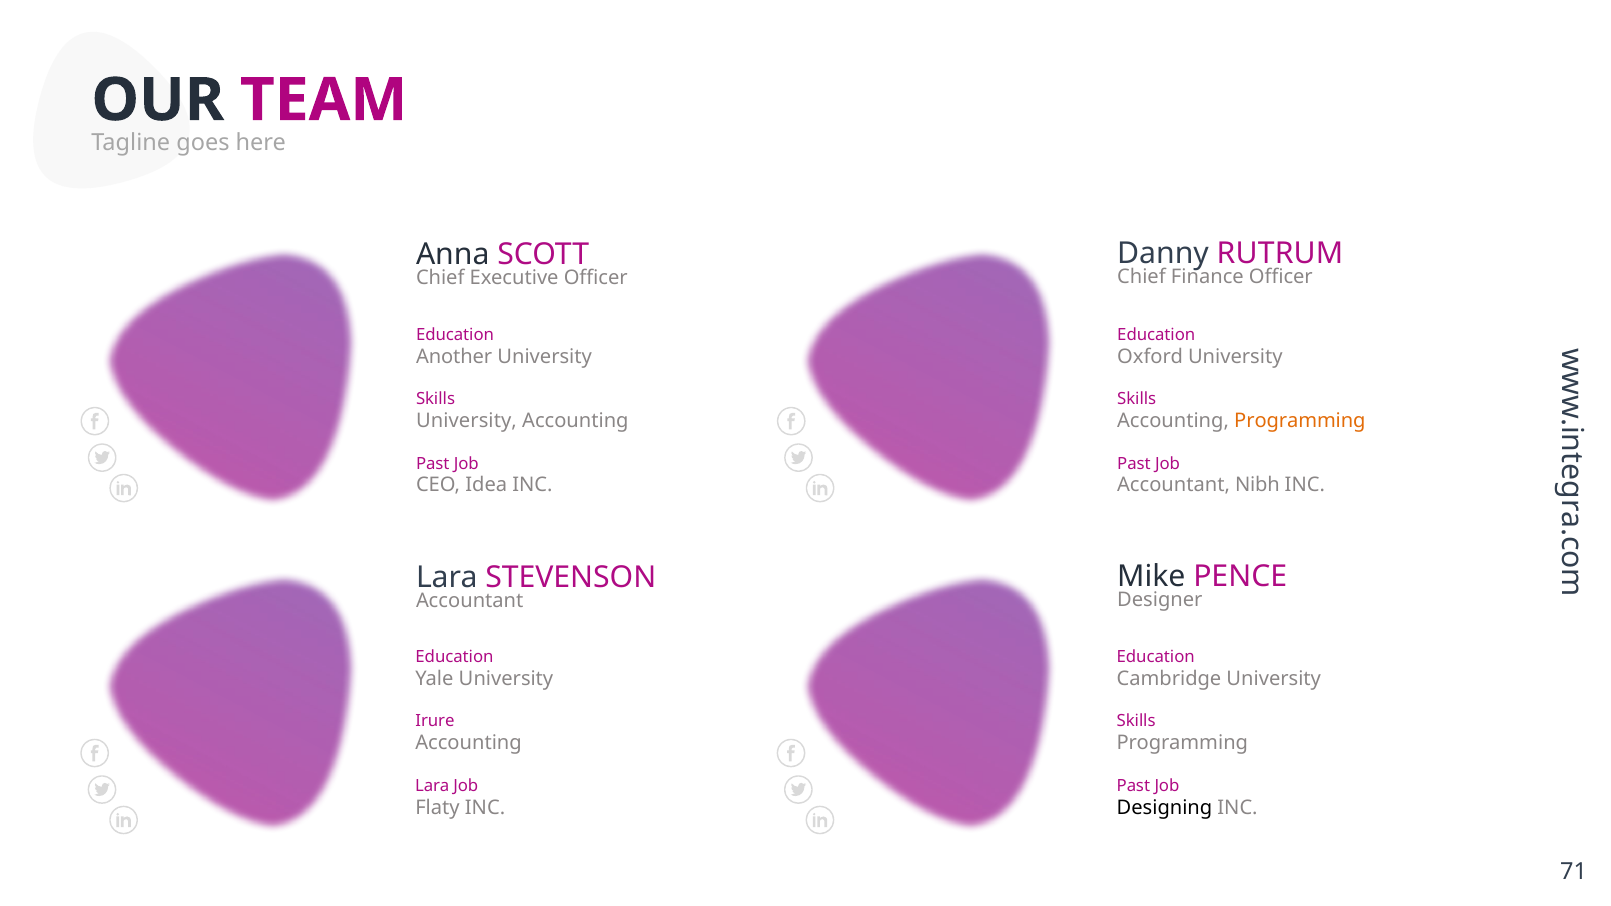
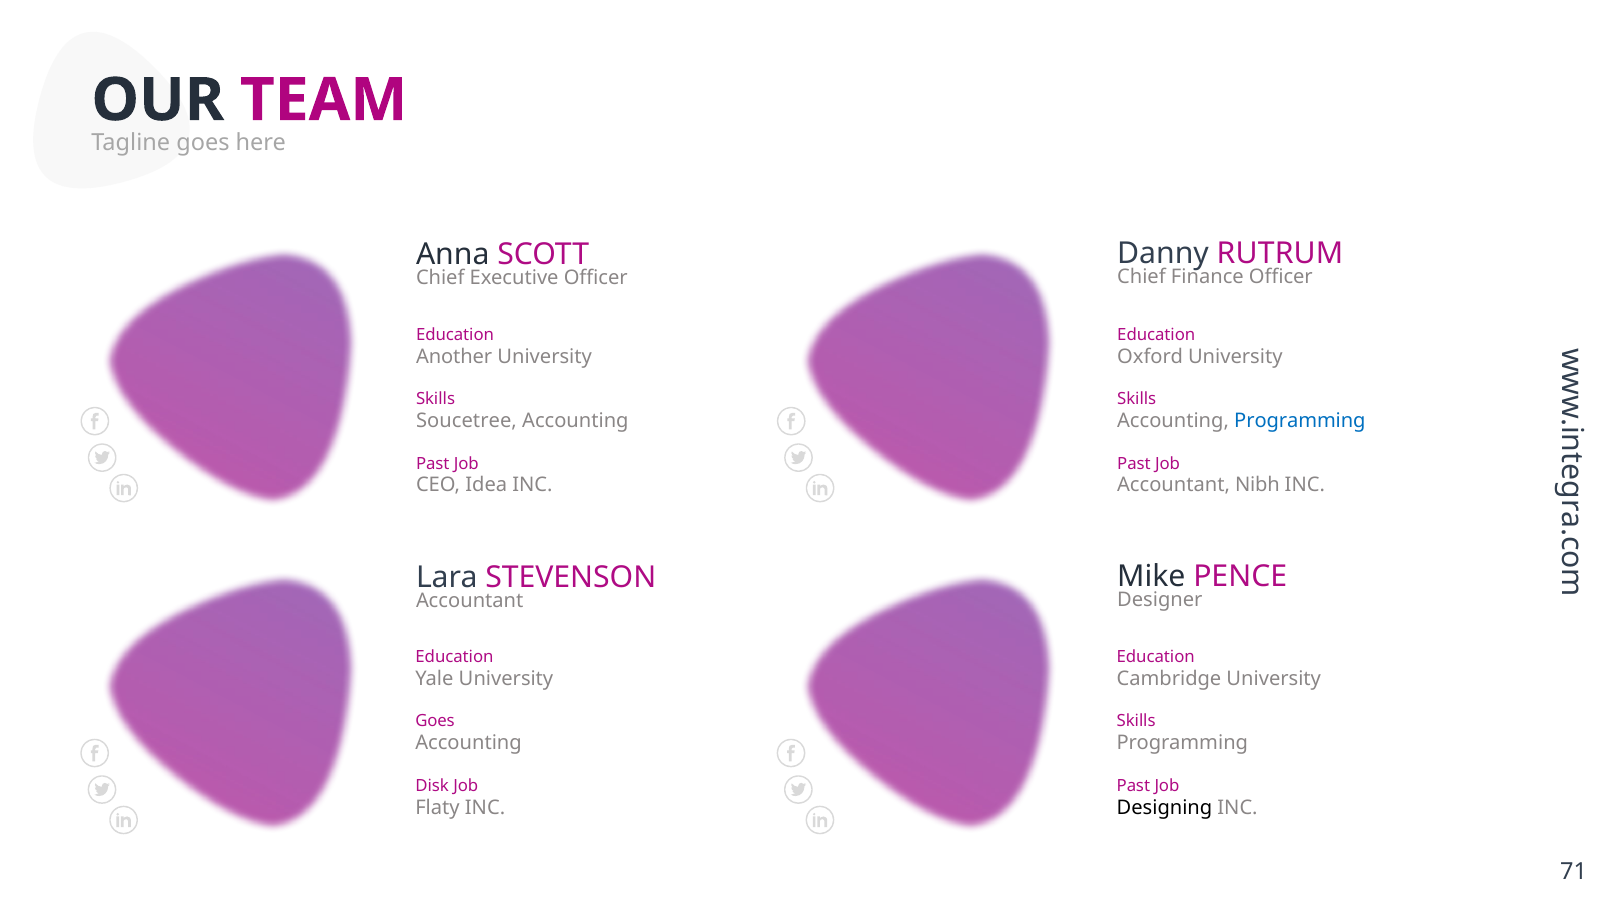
University at (466, 421): University -> Soucetree
Programming at (1300, 421) colour: orange -> blue
Irure at (435, 721): Irure -> Goes
Lara at (432, 786): Lara -> Disk
